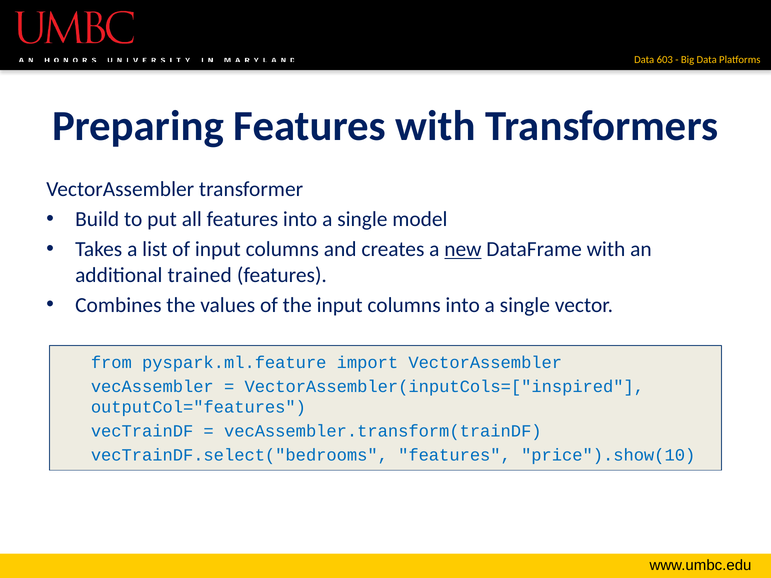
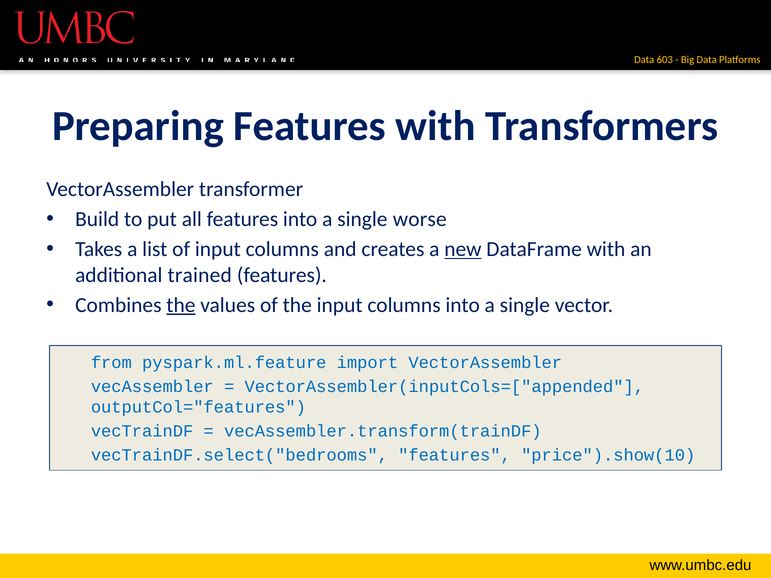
model: model -> worse
the at (181, 305) underline: none -> present
VectorAssembler(inputCols=["inspired: VectorAssembler(inputCols=["inspired -> VectorAssembler(inputCols=["appended
